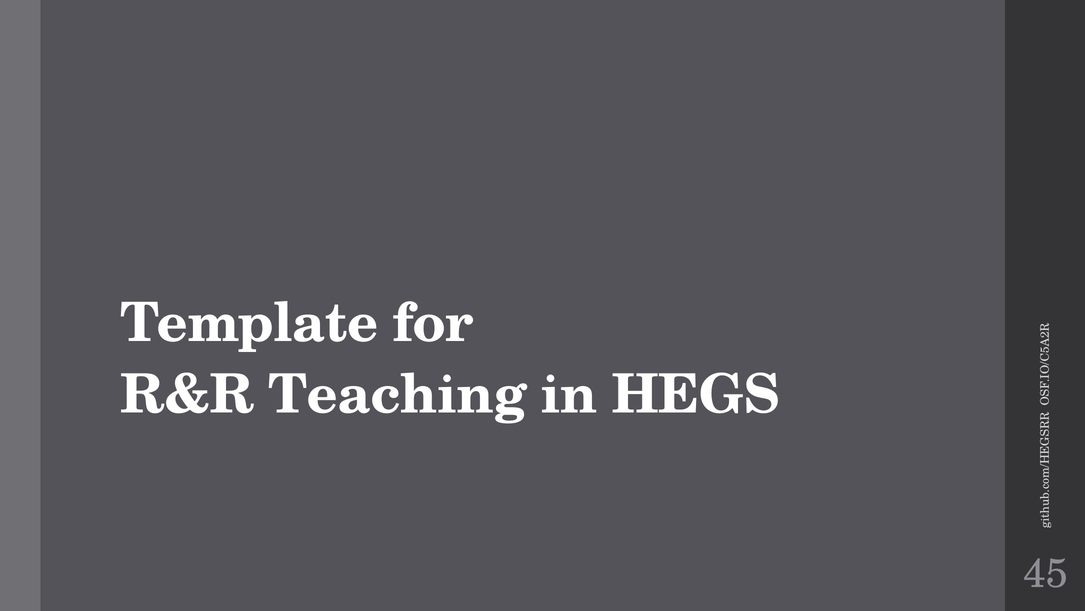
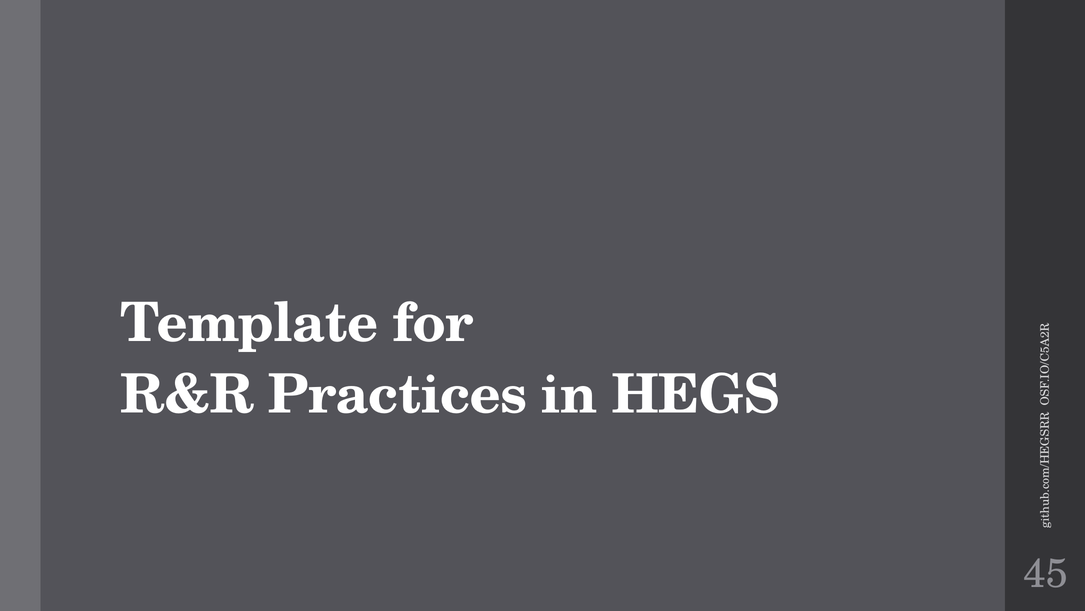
Teaching: Teaching -> Practices
